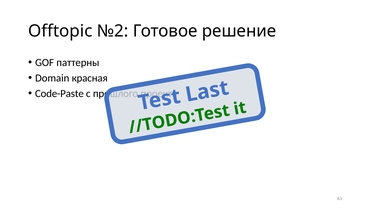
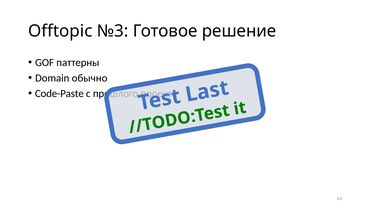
№2: №2 -> №3
красная: красная -> обычно
